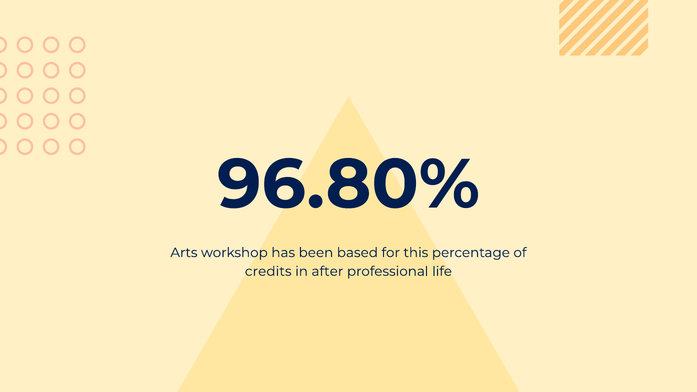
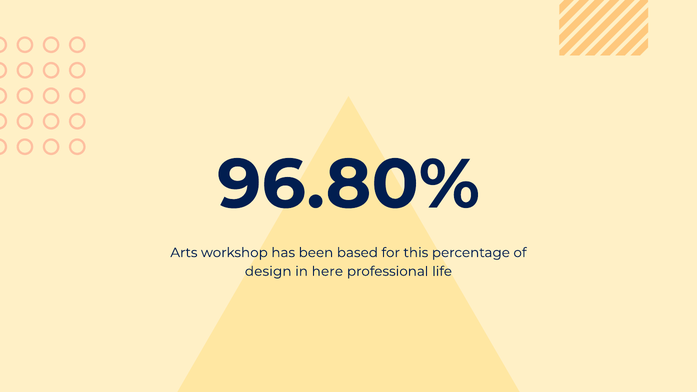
credits: credits -> design
after: after -> here
